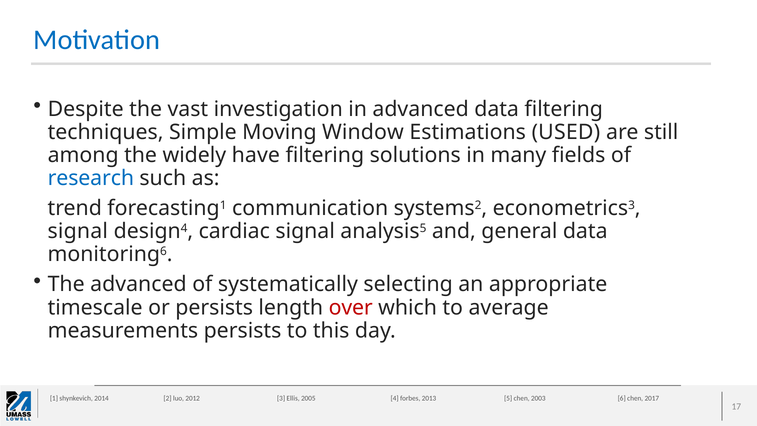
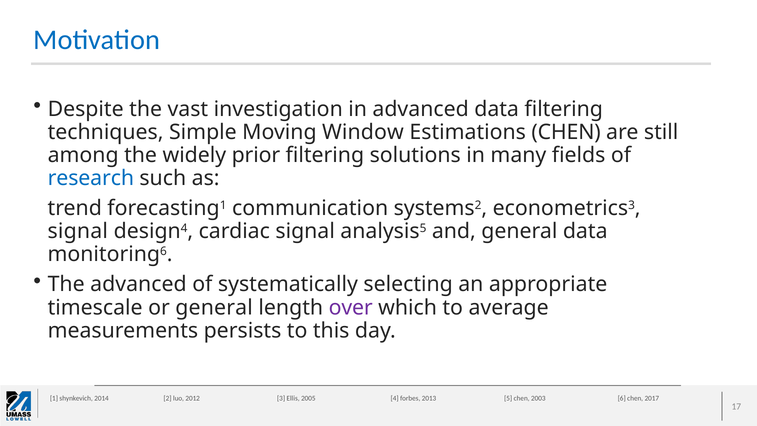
Estimations USED: USED -> CHEN
have: have -> prior
or persists: persists -> general
over colour: red -> purple
